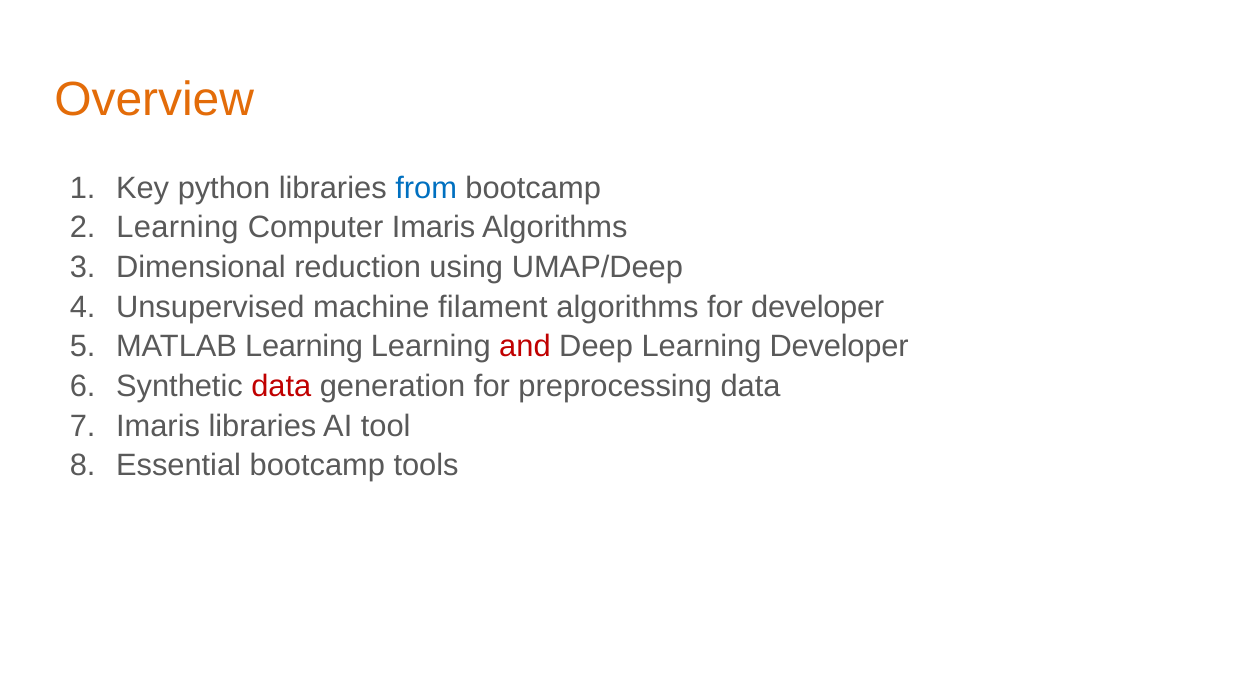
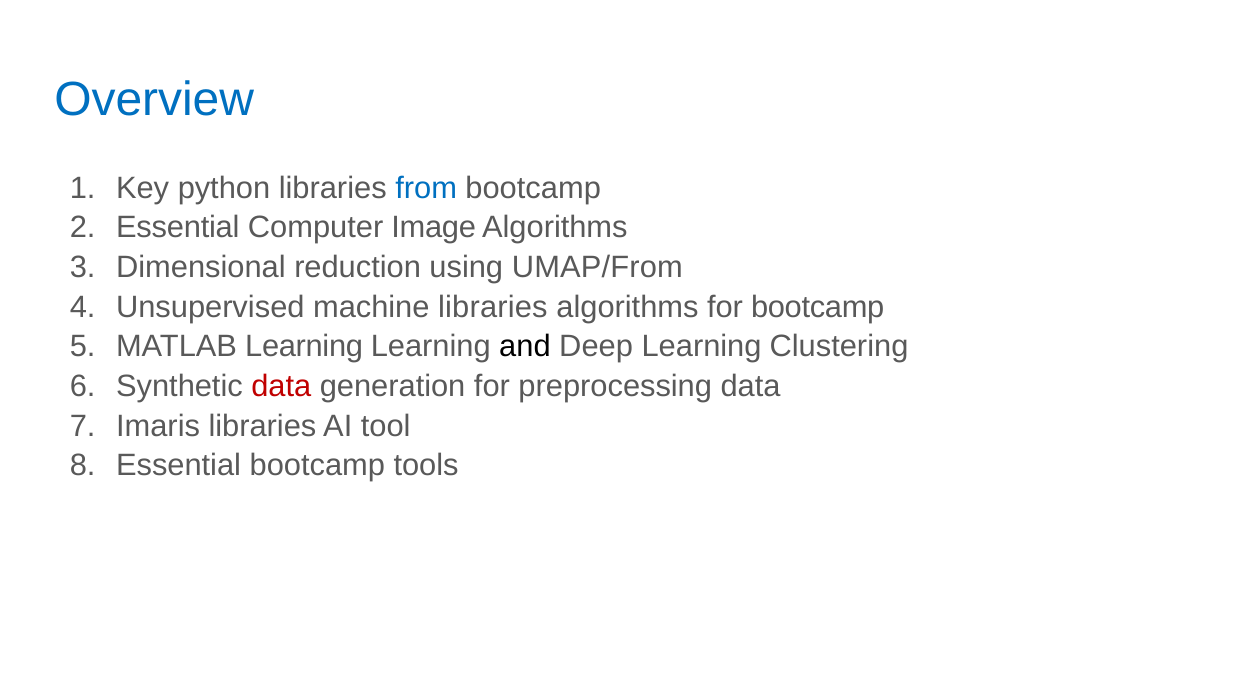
Overview colour: orange -> blue
Learning at (178, 228): Learning -> Essential
Computer Imaris: Imaris -> Image
UMAP/Deep: UMAP/Deep -> UMAP/From
machine filament: filament -> libraries
for developer: developer -> bootcamp
and colour: red -> black
Learning Developer: Developer -> Clustering
